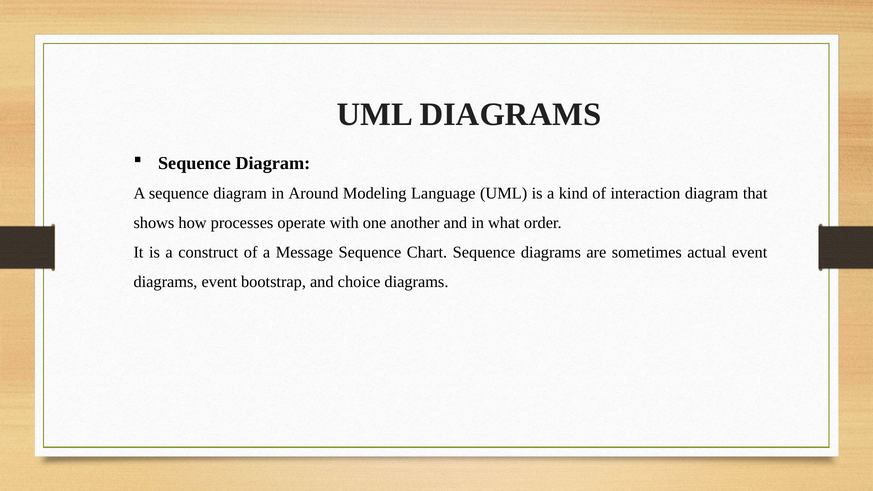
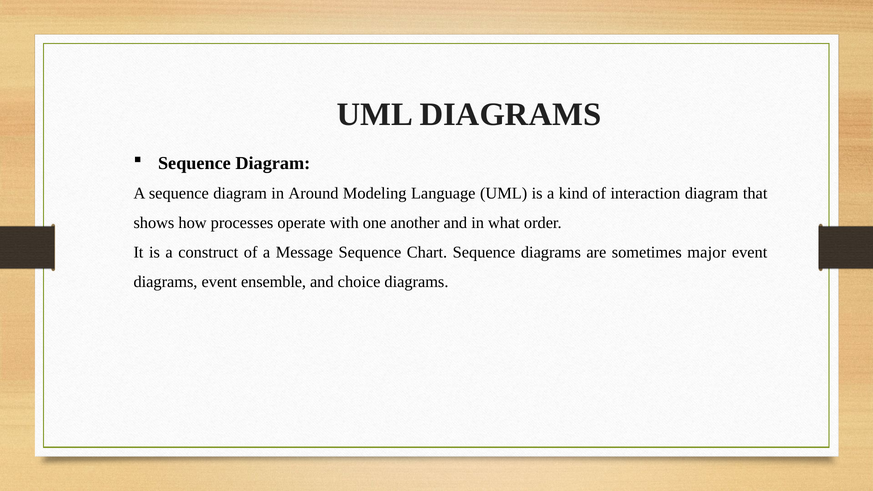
actual: actual -> major
bootstrap: bootstrap -> ensemble
